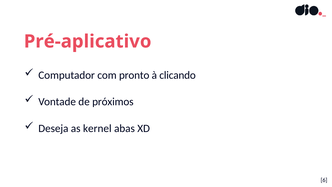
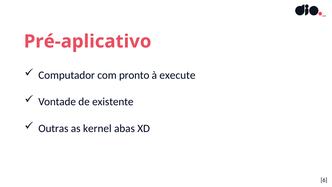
clicando: clicando -> execute
próximos: próximos -> existente
Deseja: Deseja -> Outras
